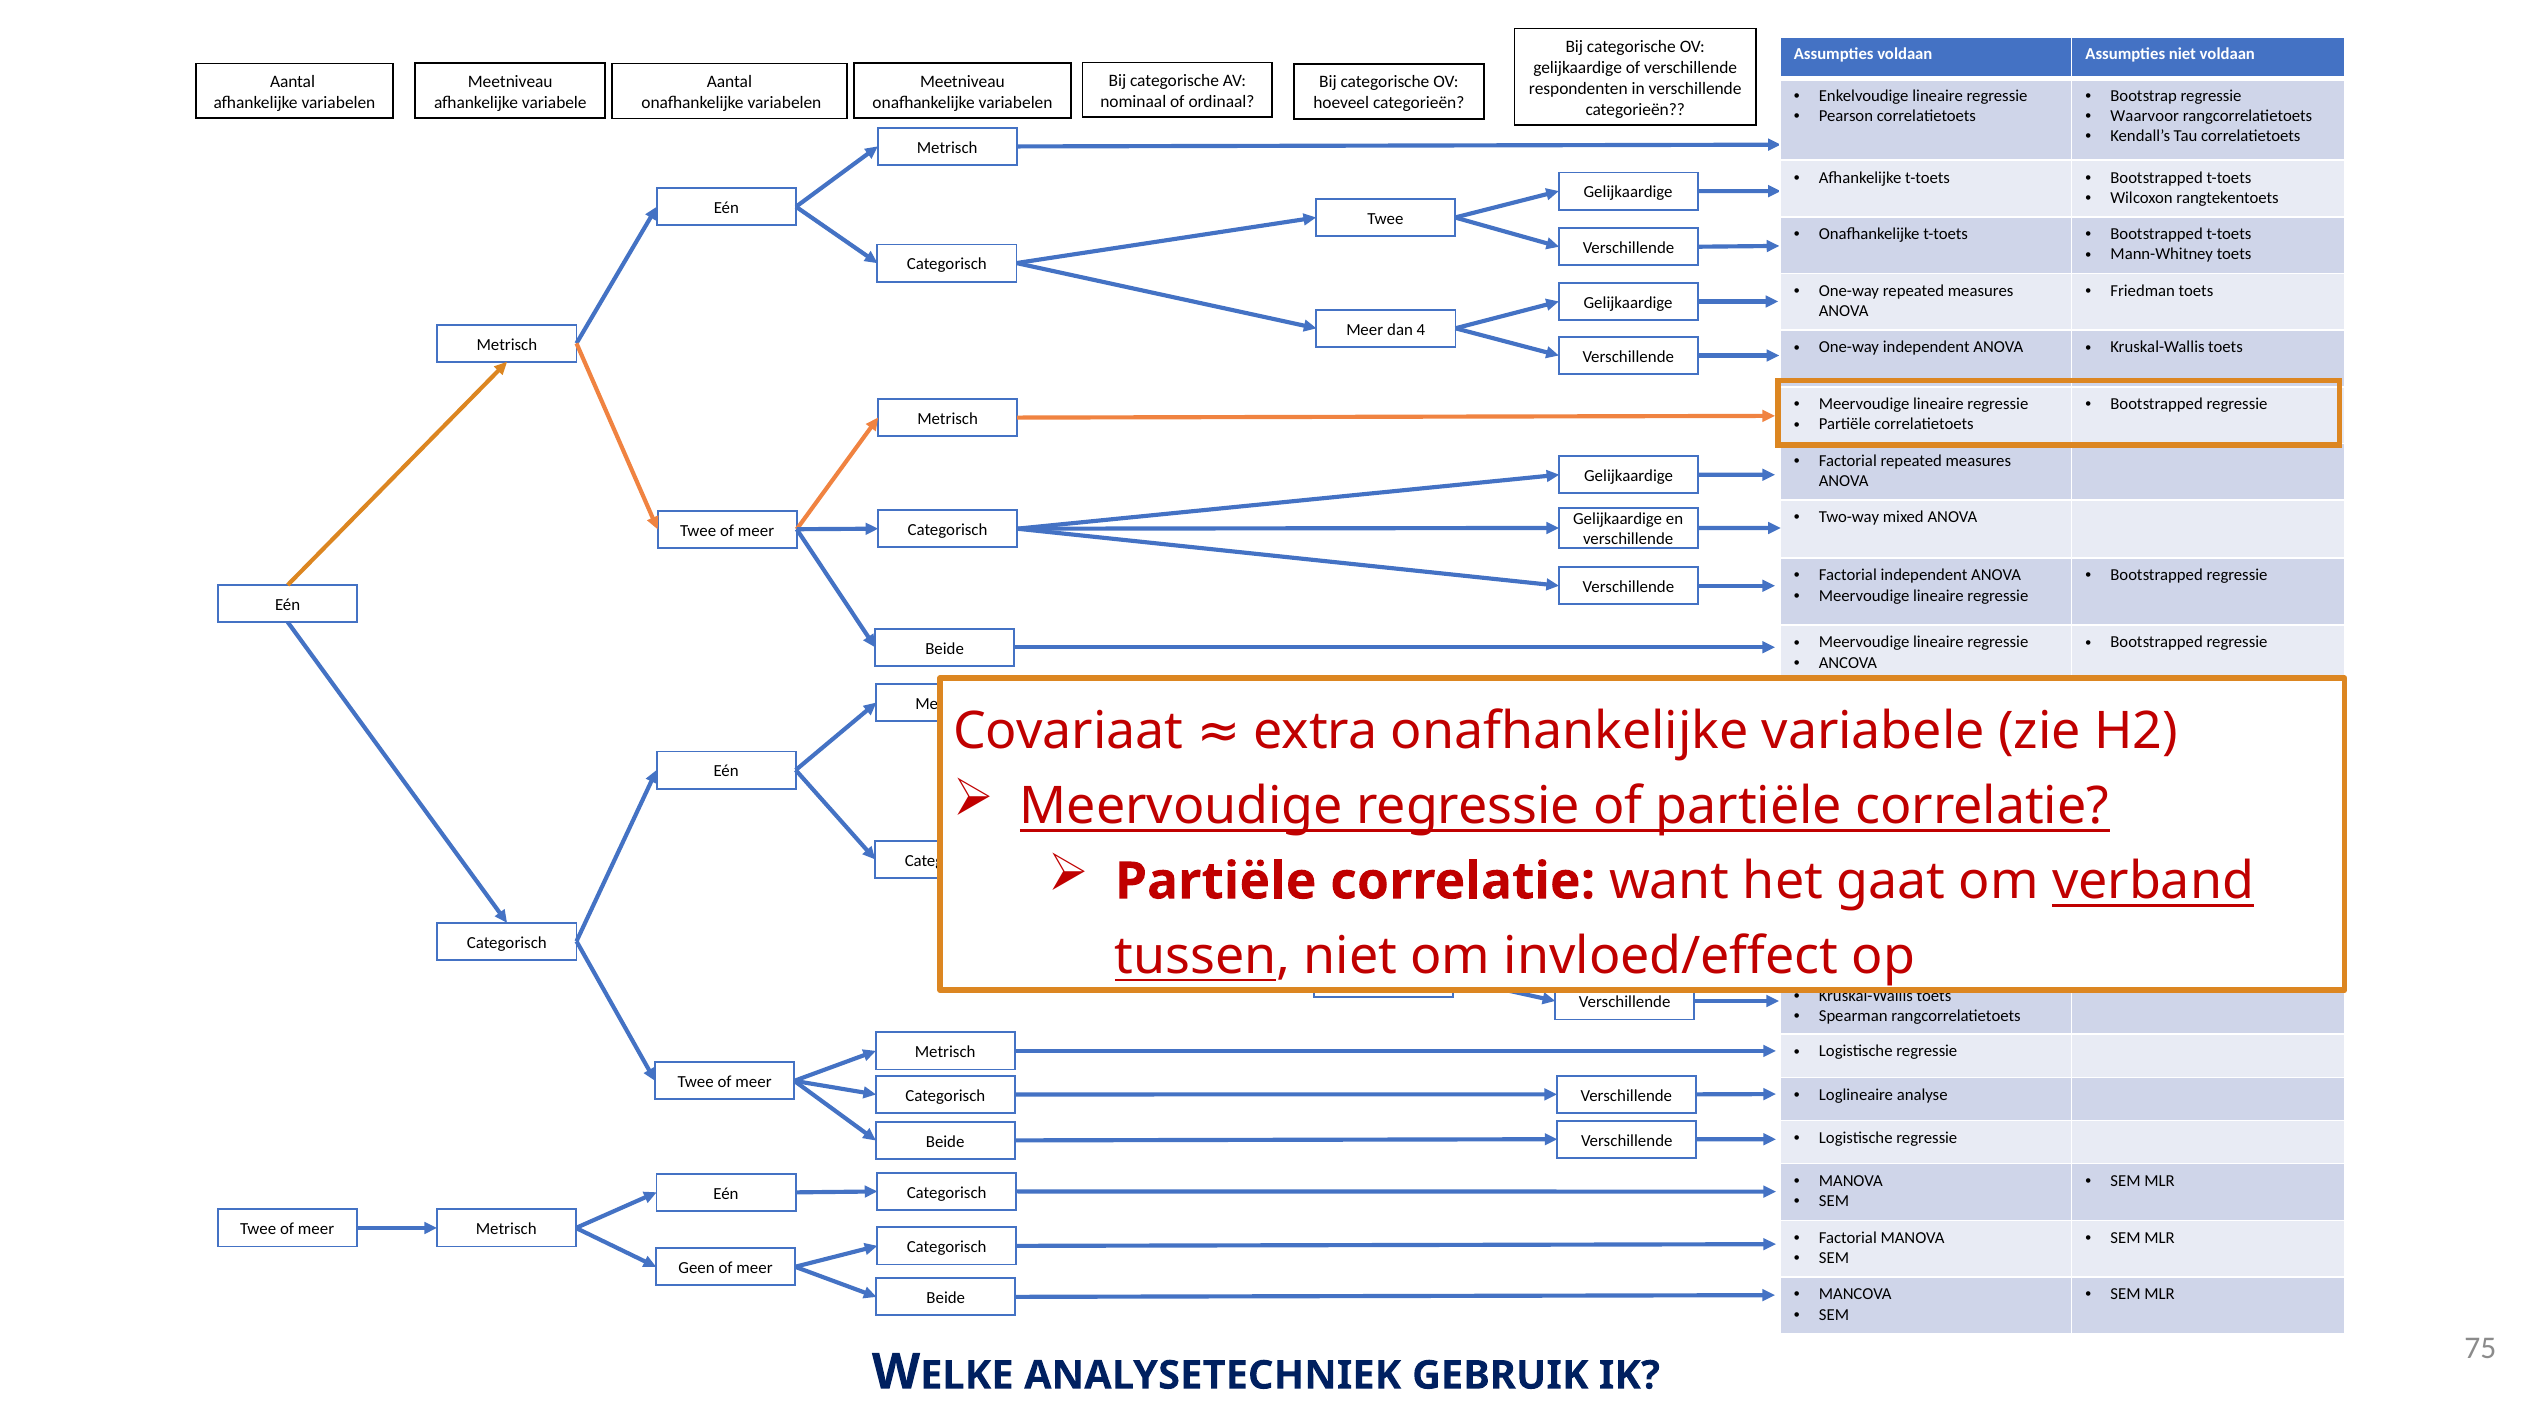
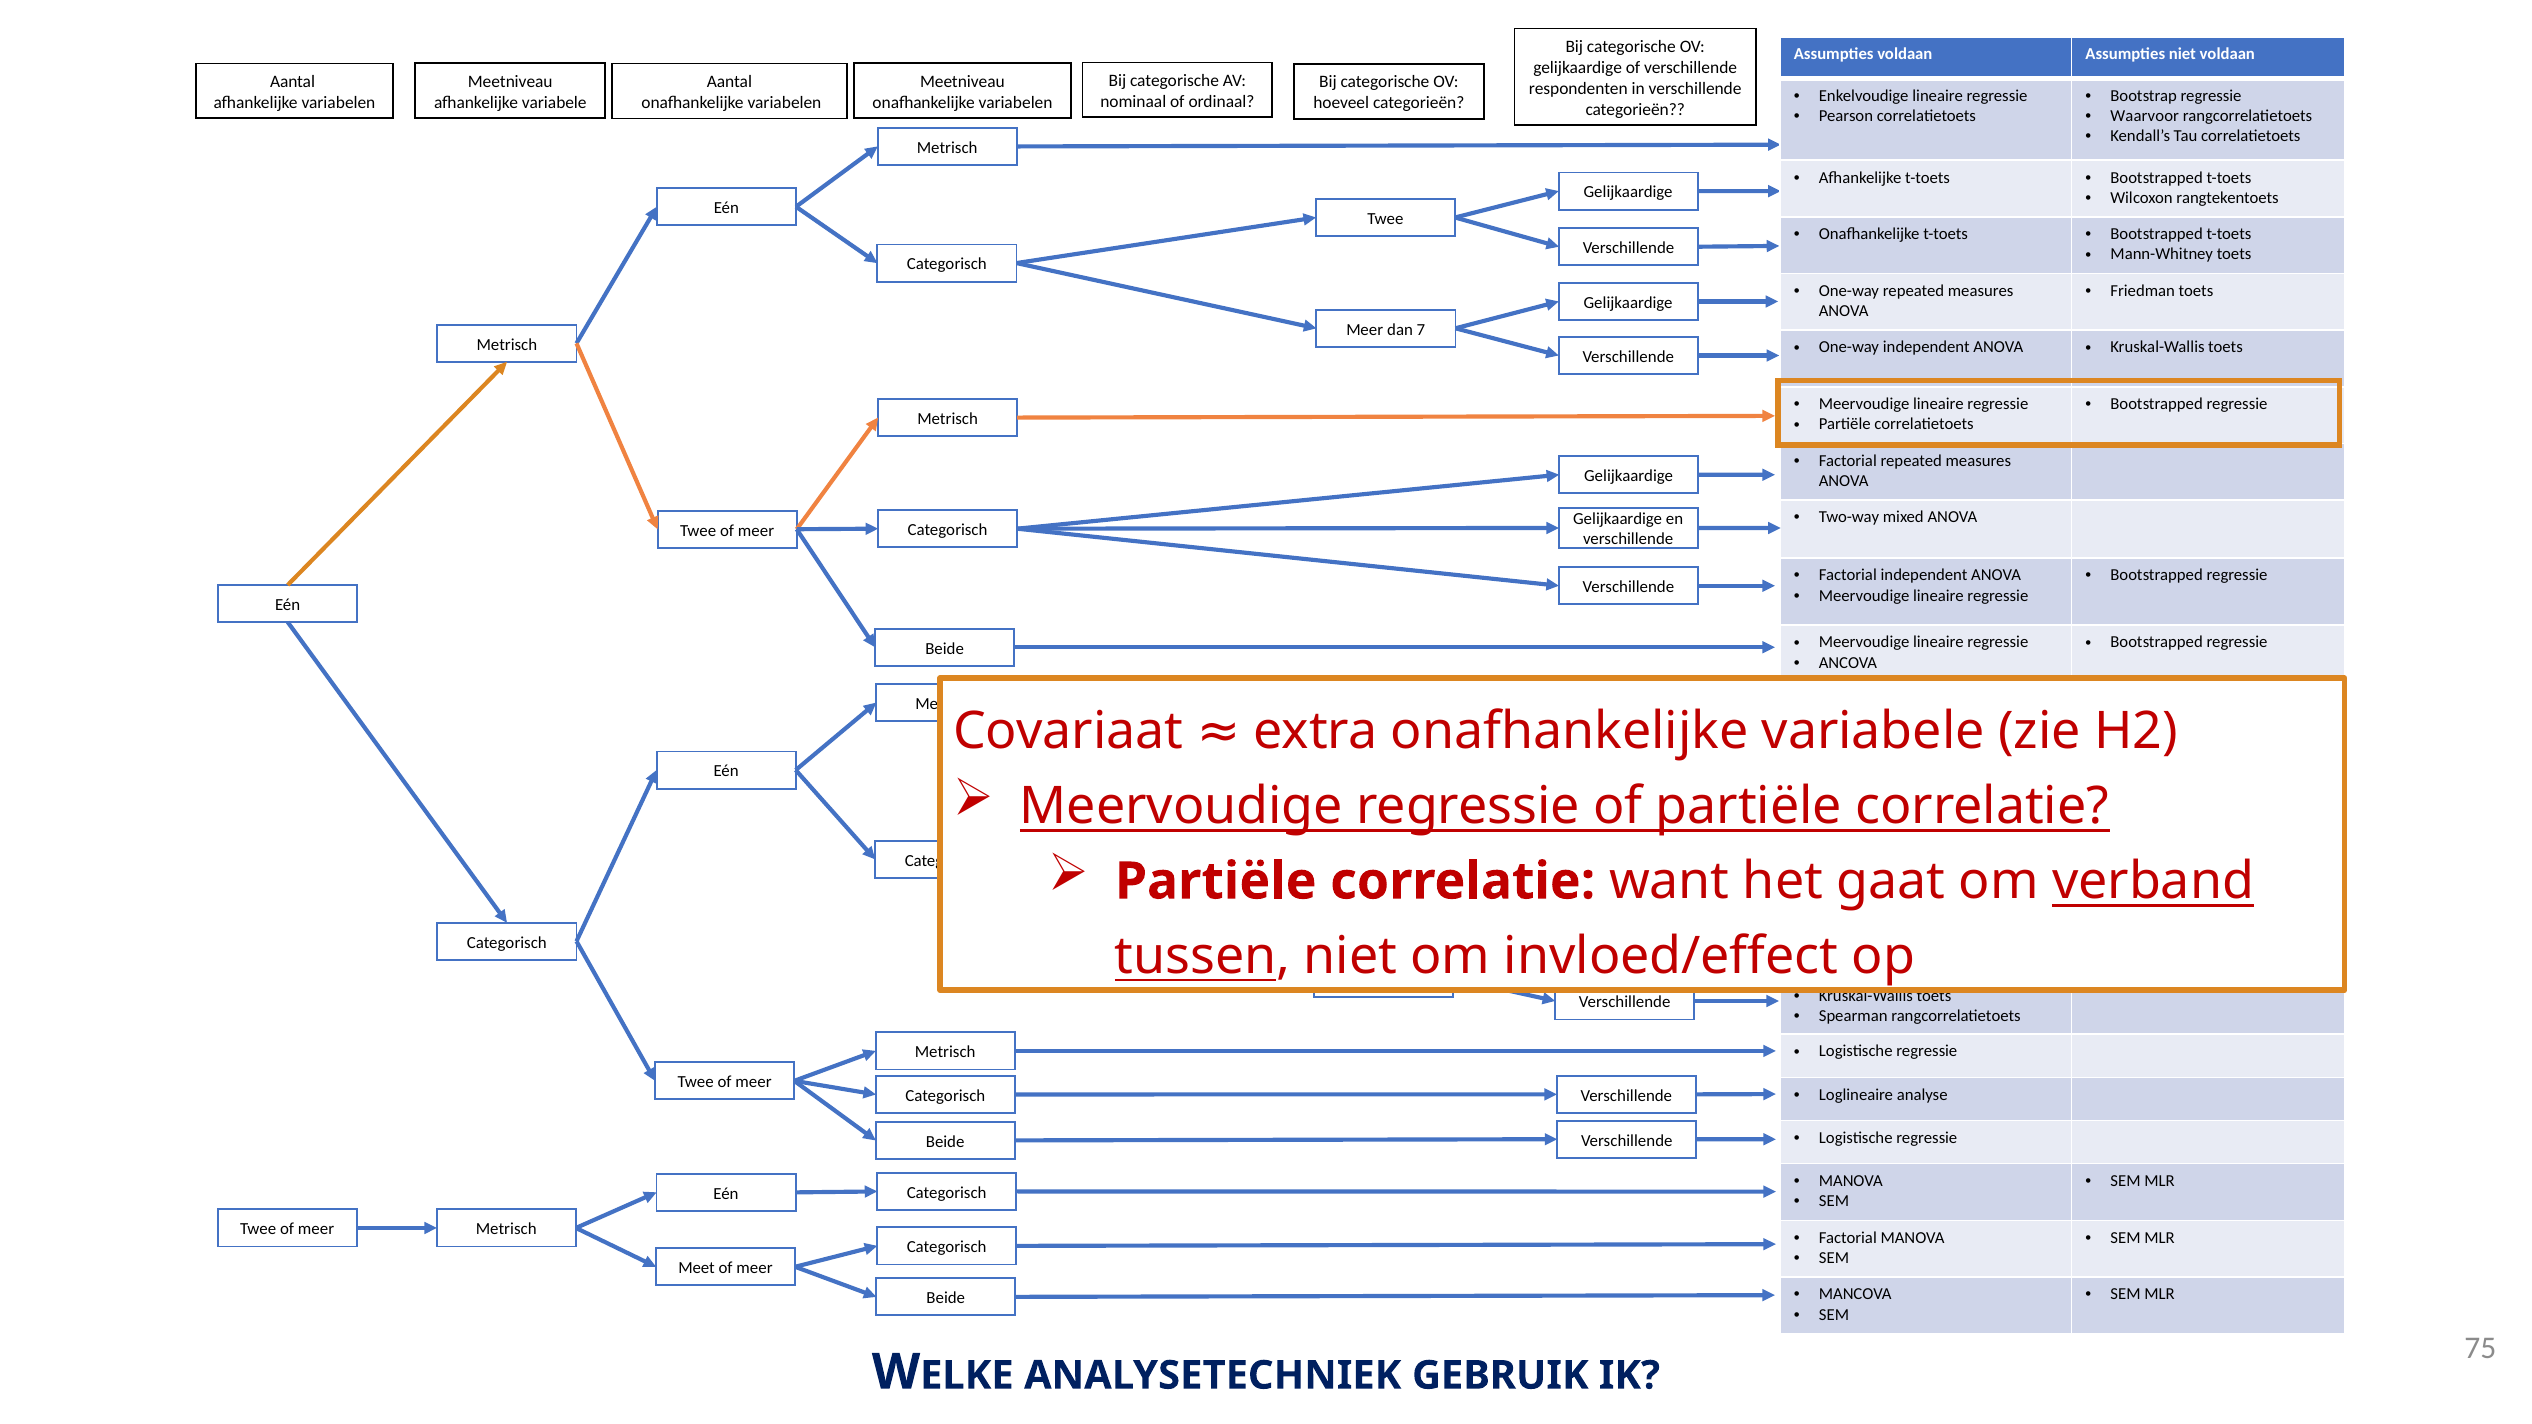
4: 4 -> 7
Geen: Geen -> Meet
